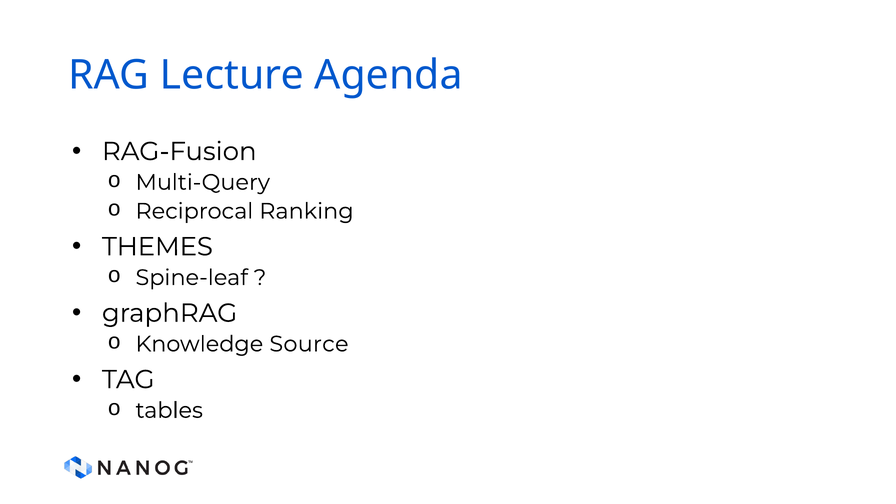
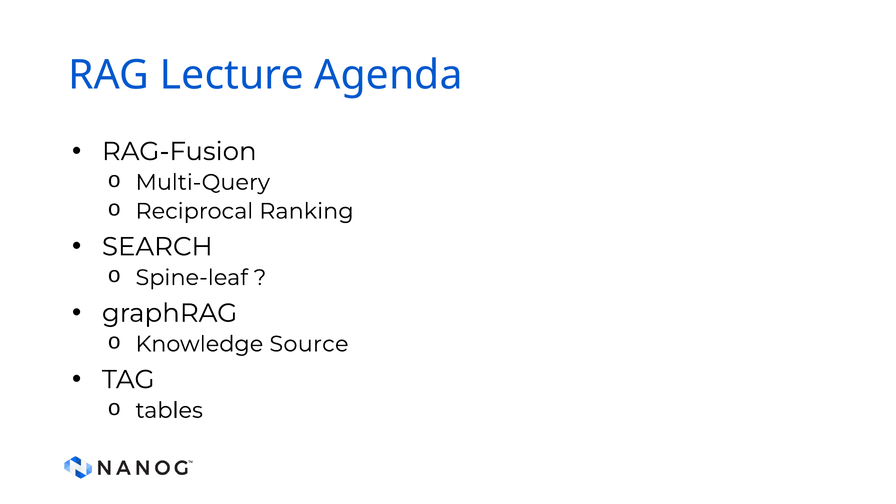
THEMES: THEMES -> SEARCH
